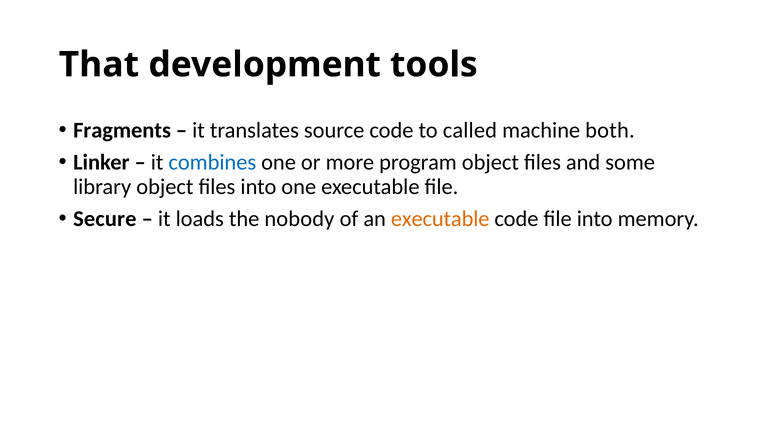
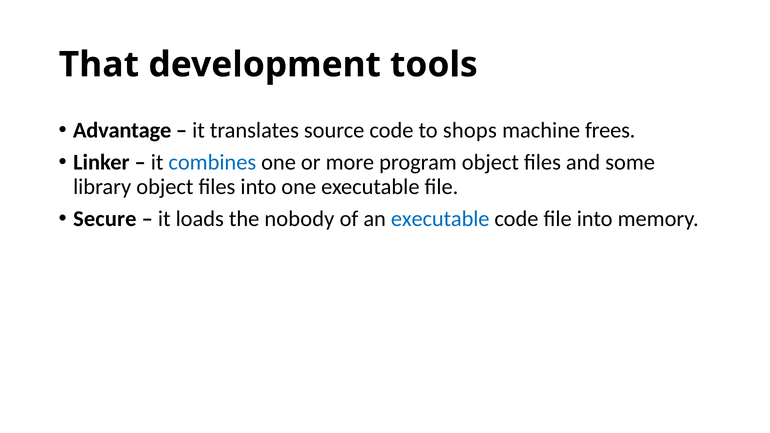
Fragments: Fragments -> Advantage
called: called -> shops
both: both -> frees
executable at (440, 219) colour: orange -> blue
